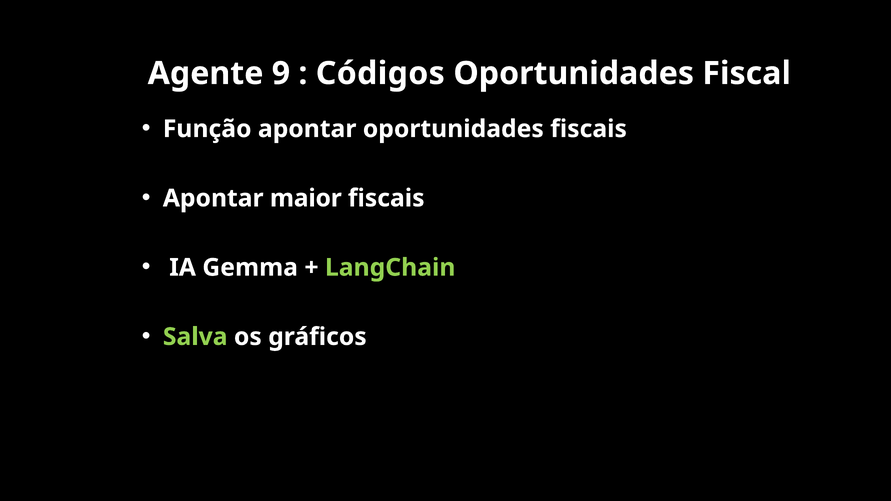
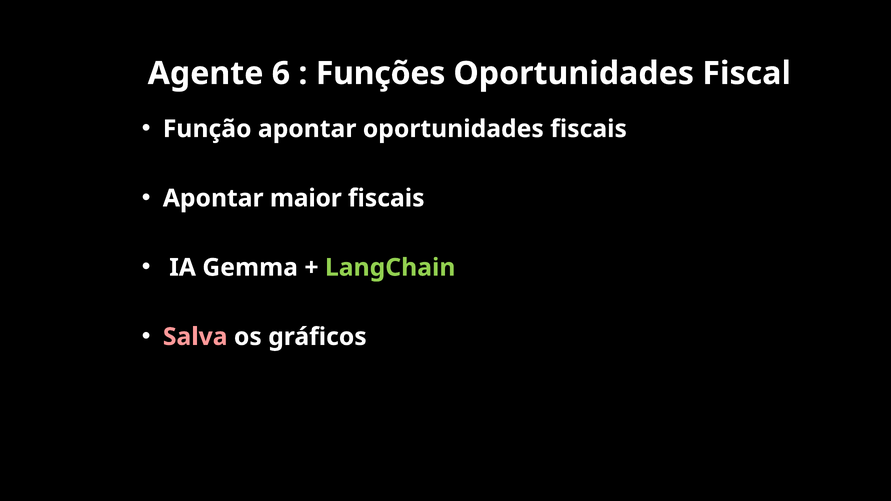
9: 9 -> 6
Códigos: Códigos -> Funções
Salva colour: light green -> pink
